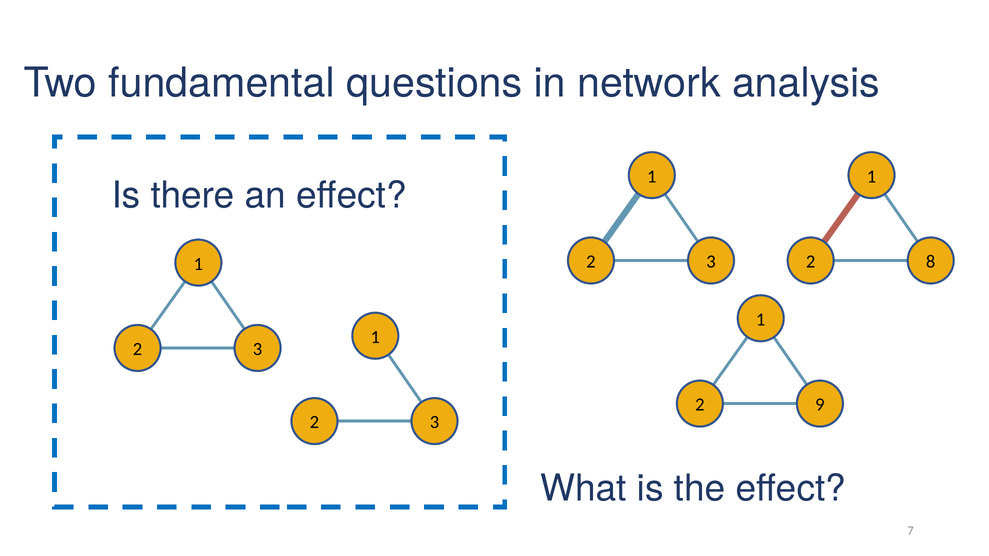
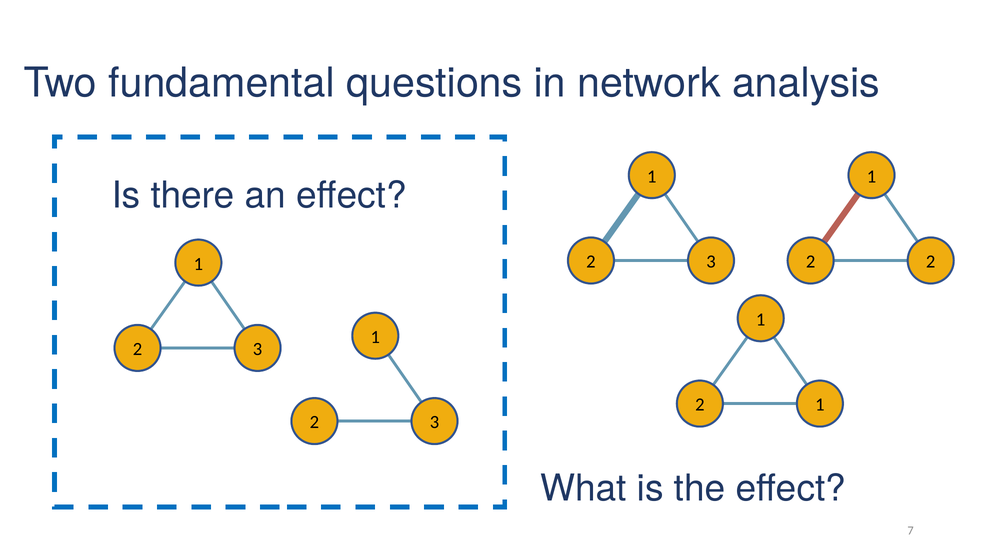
2 8: 8 -> 2
9 at (820, 405): 9 -> 1
